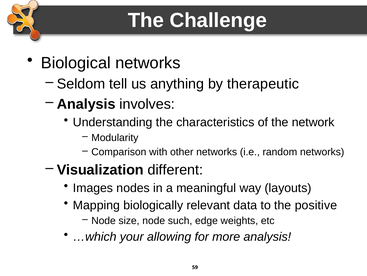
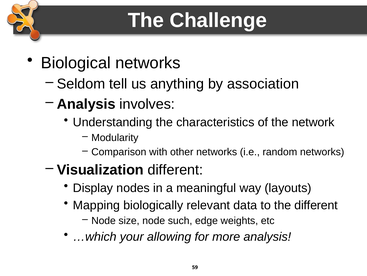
therapeutic: therapeutic -> association
Images: Images -> Display
the positive: positive -> different
